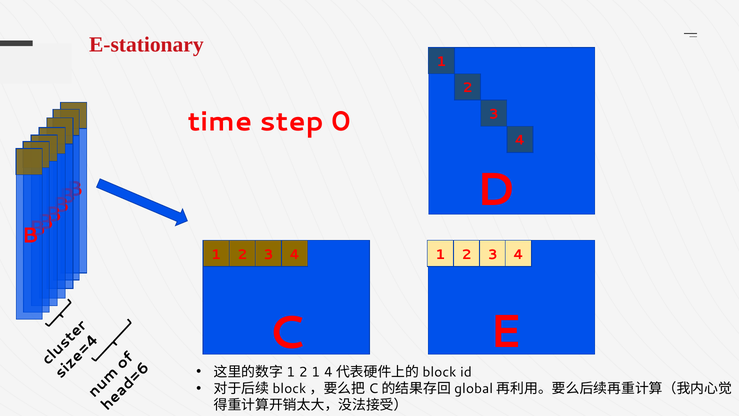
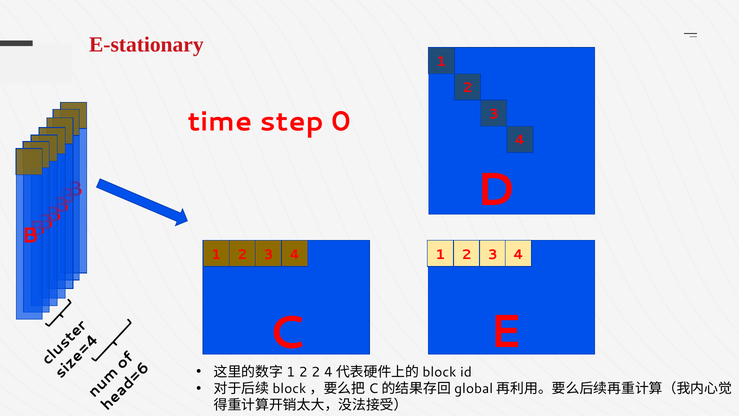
2 1: 1 -> 2
